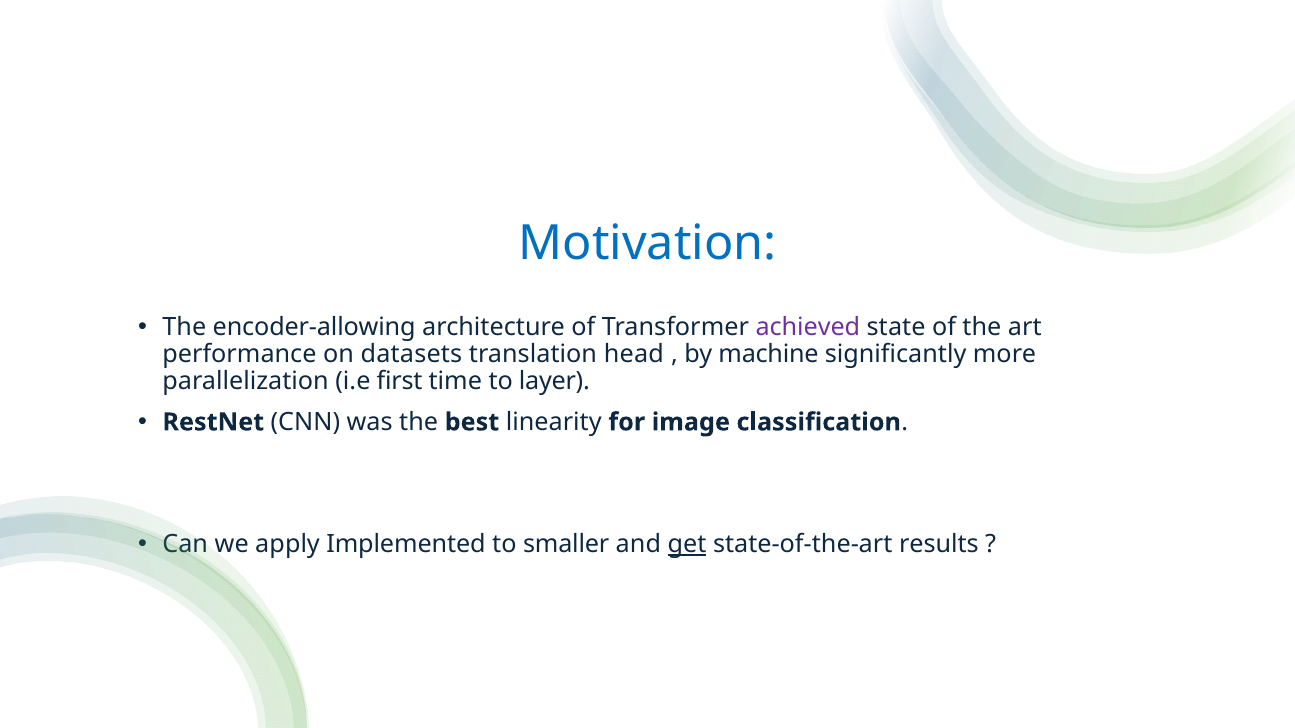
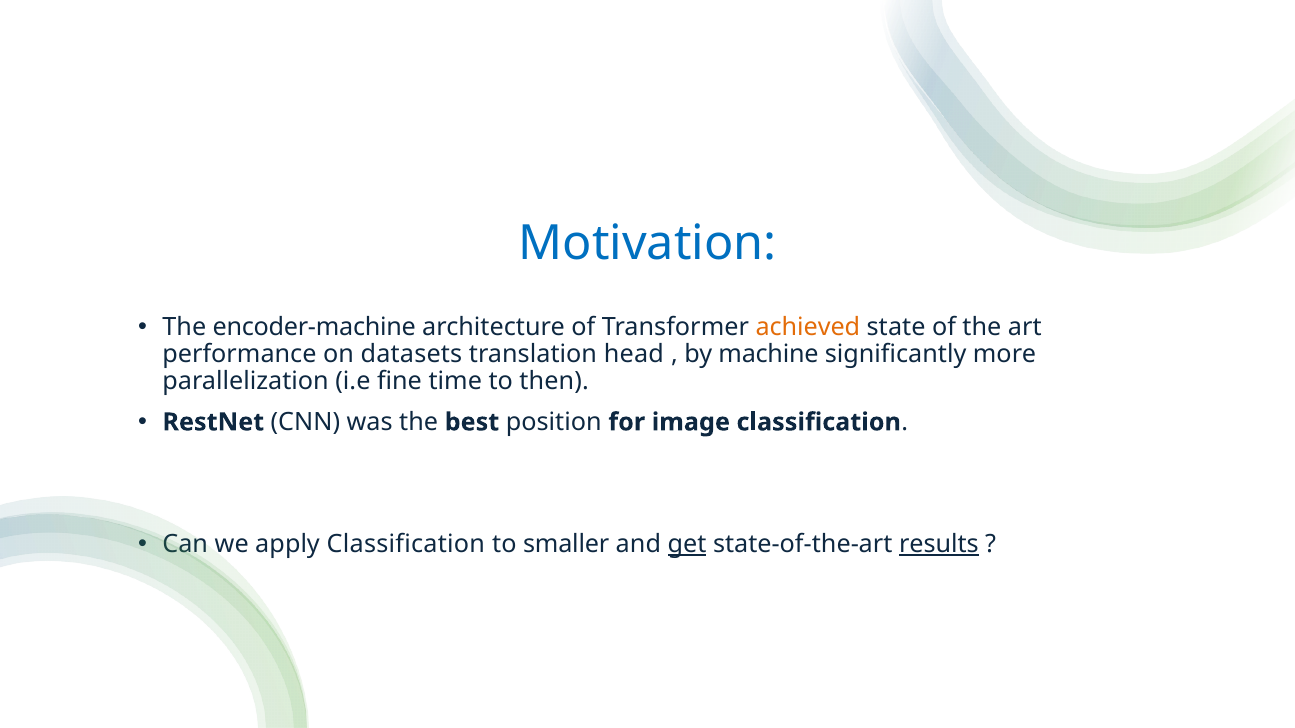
encoder-allowing: encoder-allowing -> encoder-machine
achieved colour: purple -> orange
first: first -> fine
layer: layer -> then
linearity: linearity -> position
Implemented at (406, 545): Implemented -> Classification
results underline: none -> present
